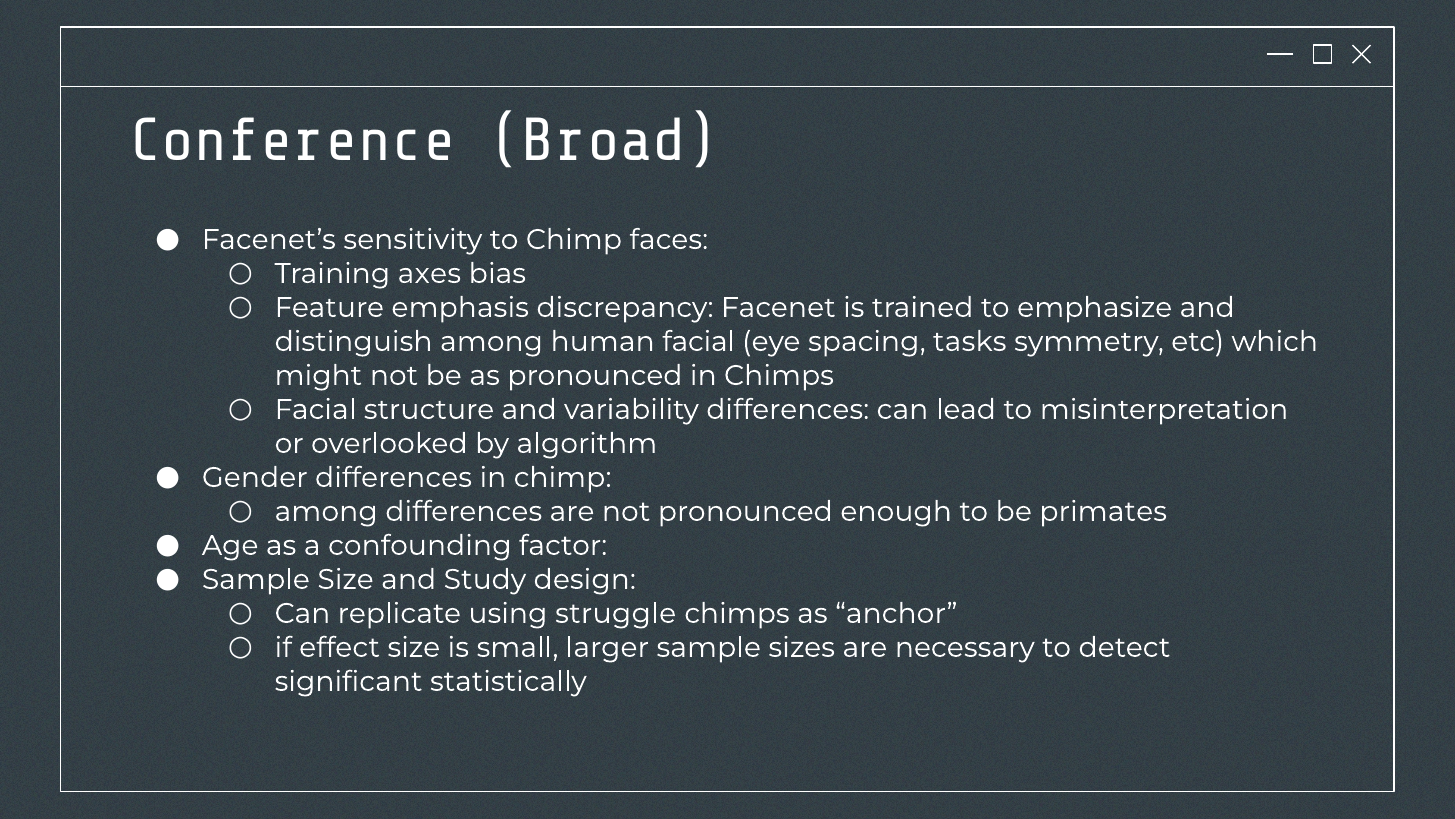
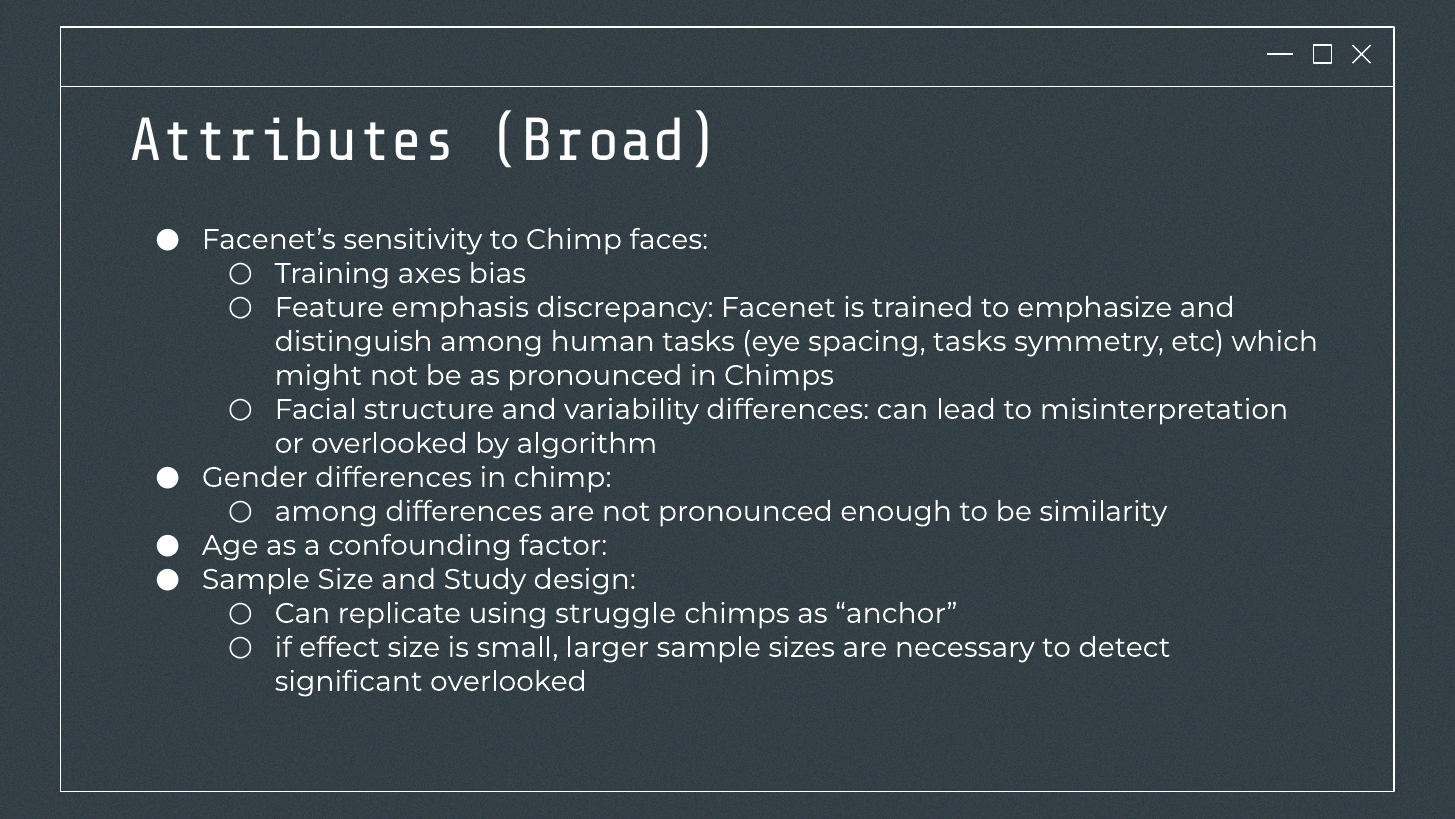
Conference: Conference -> Attributes
human facial: facial -> tasks
primates: primates -> similarity
significant statistically: statistically -> overlooked
